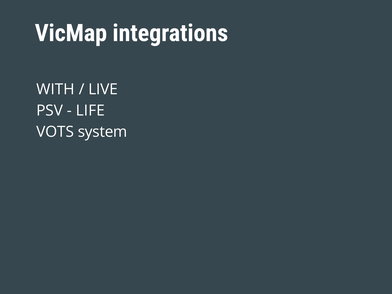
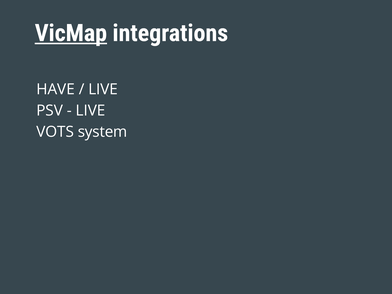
VicMap underline: none -> present
WITH: WITH -> HAVE
LIFE at (90, 111): LIFE -> LIVE
